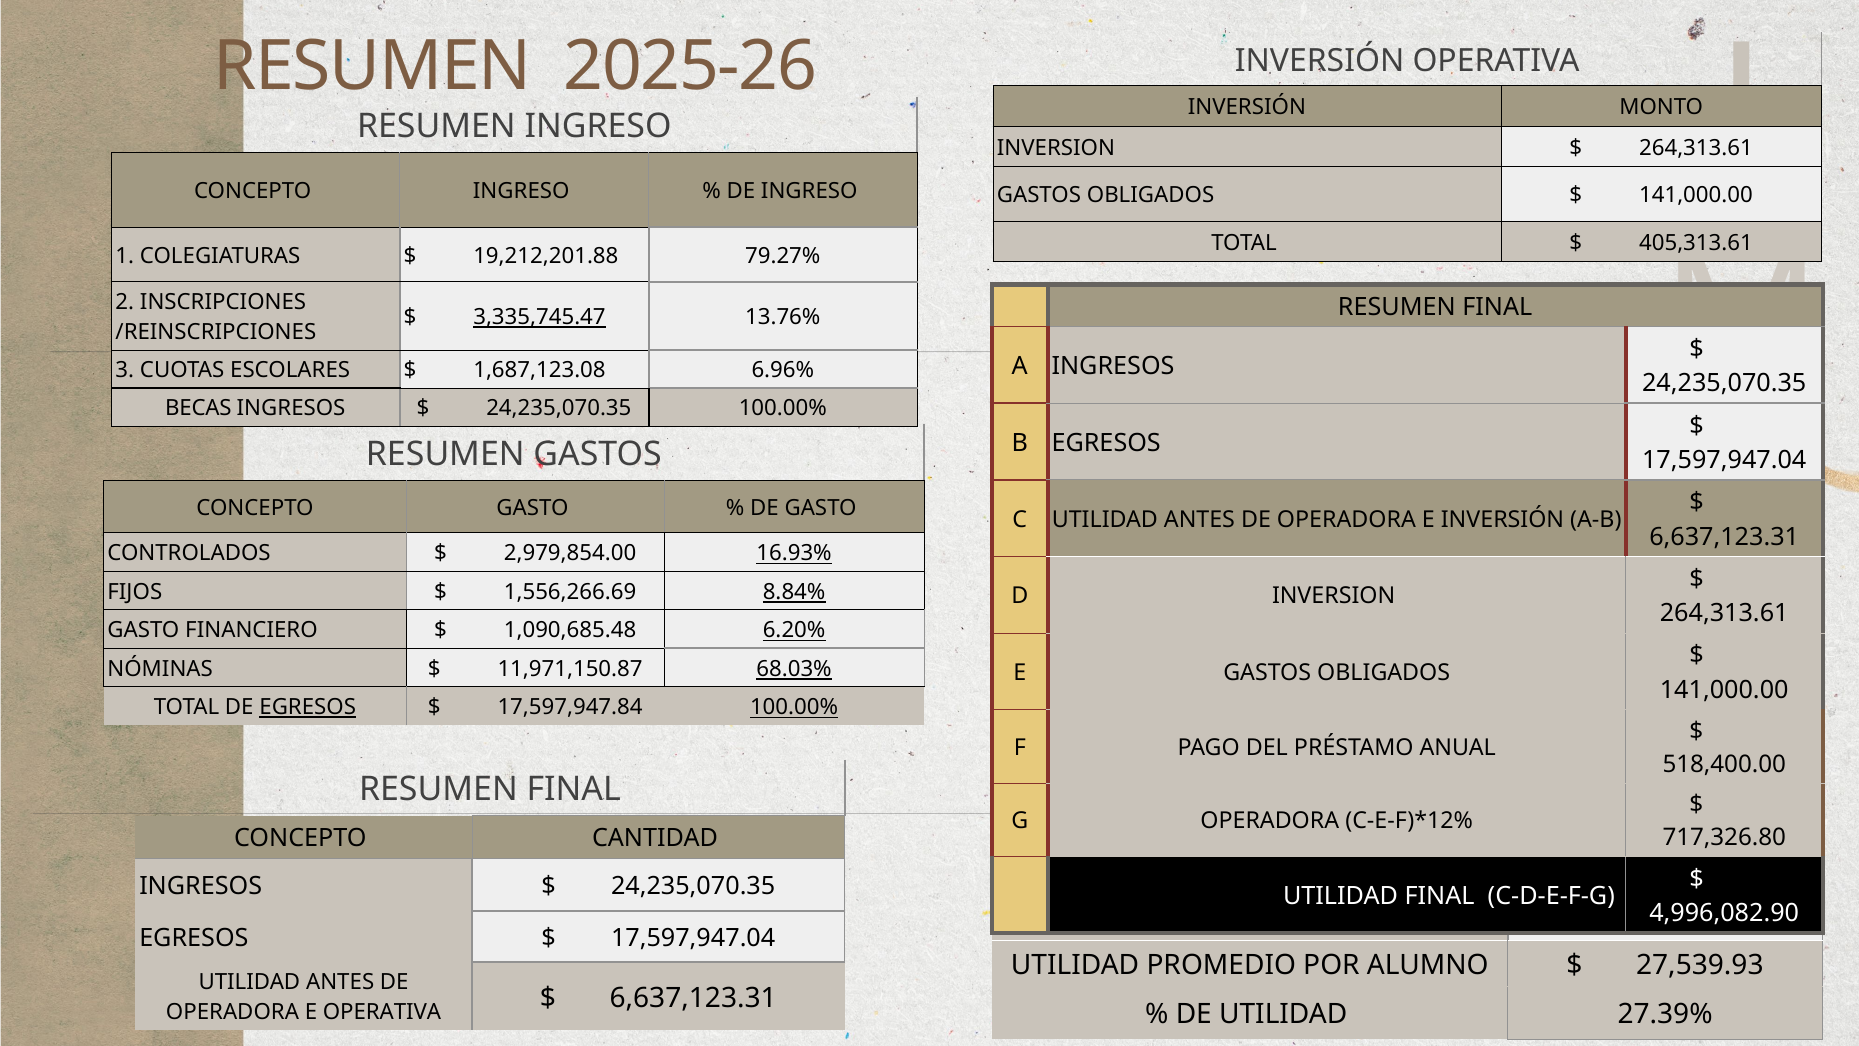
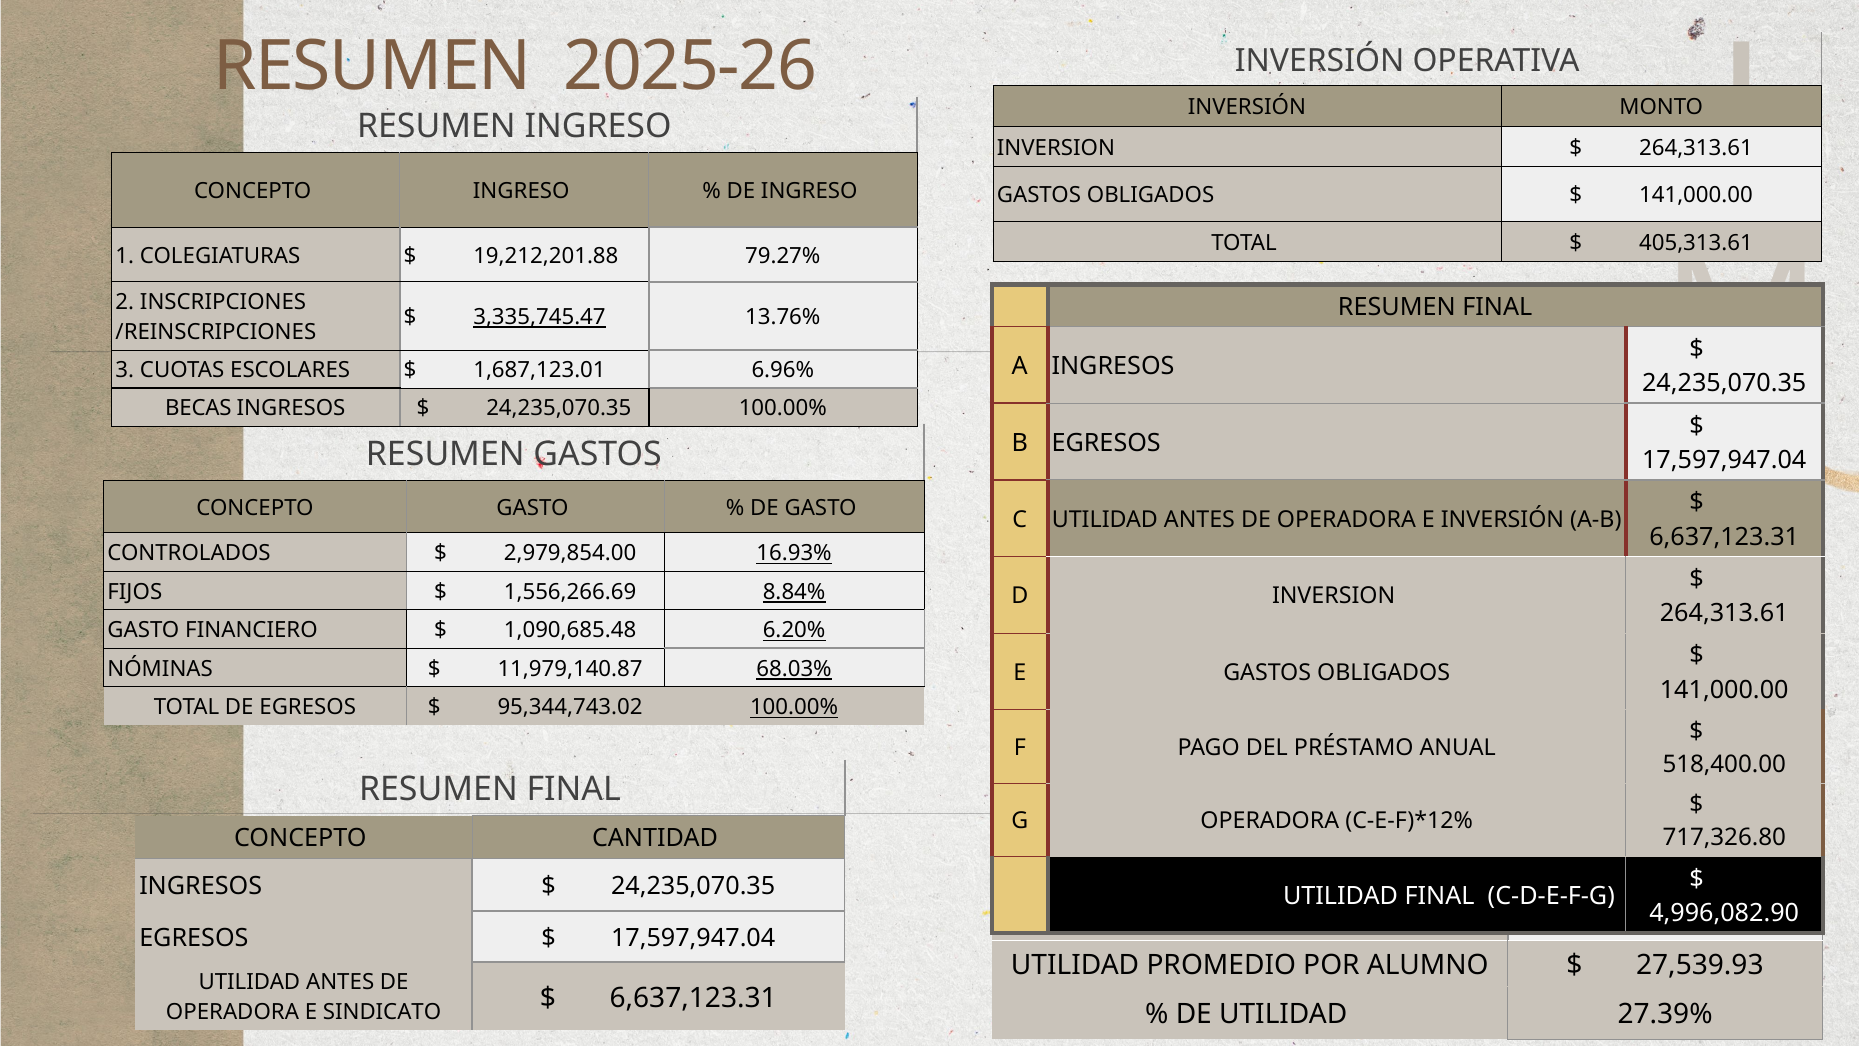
1,687,123.08: 1,687,123.08 -> 1,687,123.01
11,971,150.87: 11,971,150.87 -> 11,979,140.87
EGRESOS at (308, 707) underline: present -> none
17,597,947.84: 17,597,947.84 -> 95,344,743.02
E OPERATIVA: OPERATIVA -> SINDICATO
